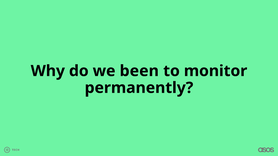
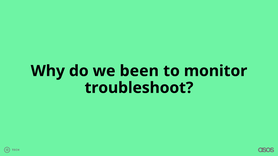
permanently: permanently -> troubleshoot
